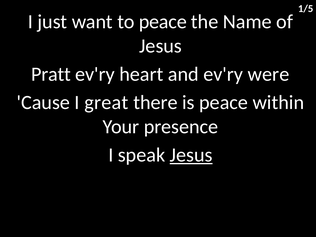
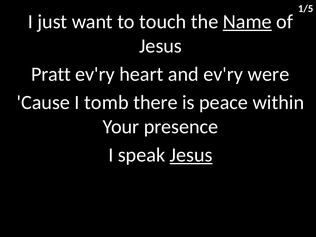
to peace: peace -> touch
Name underline: none -> present
great: great -> tomb
